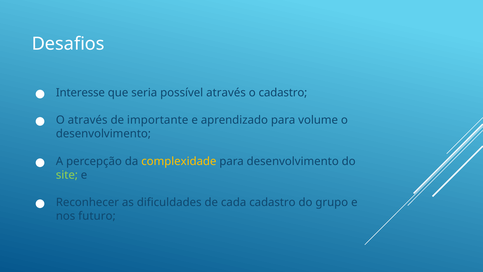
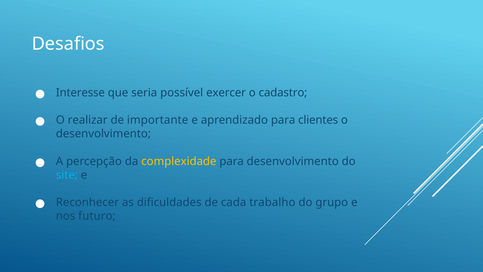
possível através: através -> exercer
O através: através -> realizar
volume: volume -> clientes
site colour: light green -> light blue
cada cadastro: cadastro -> trabalho
